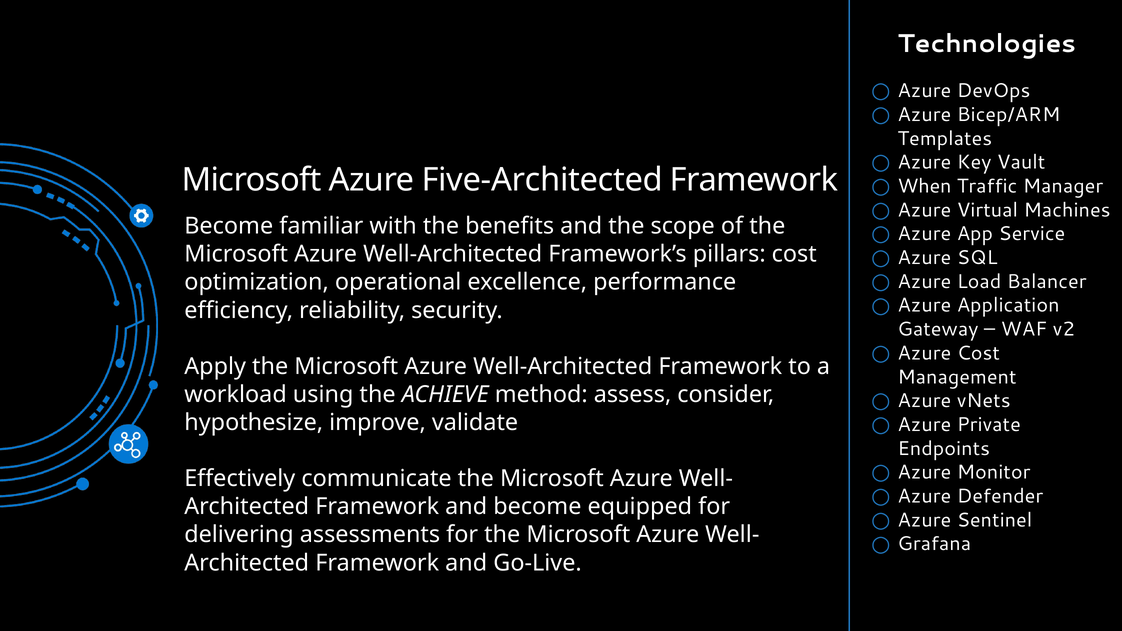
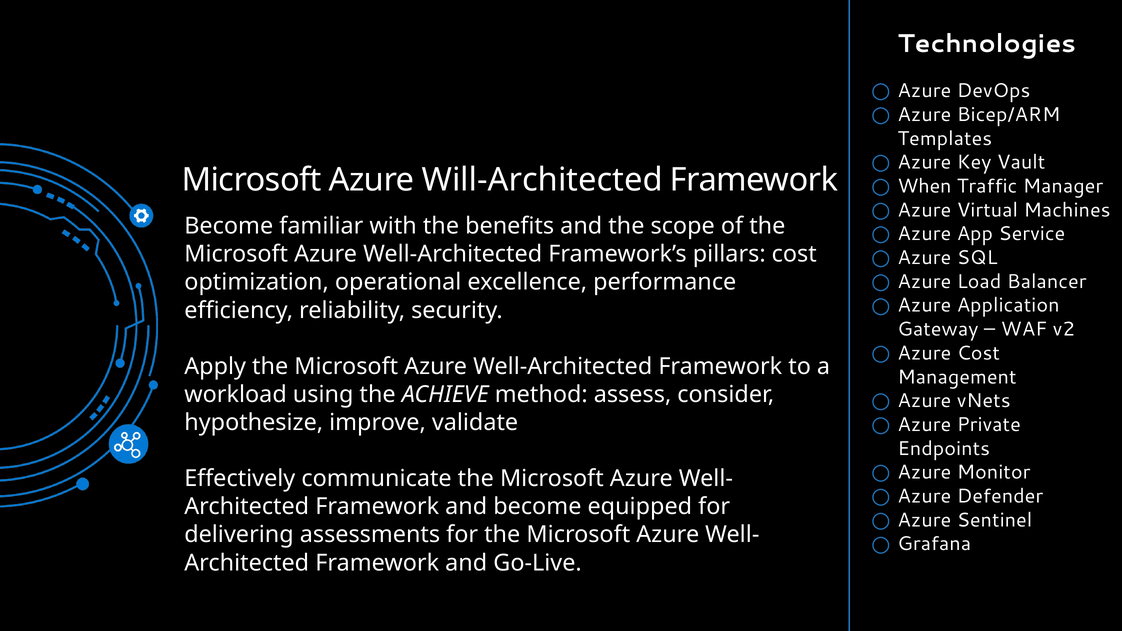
Five-Architected: Five-Architected -> Will-Architected
